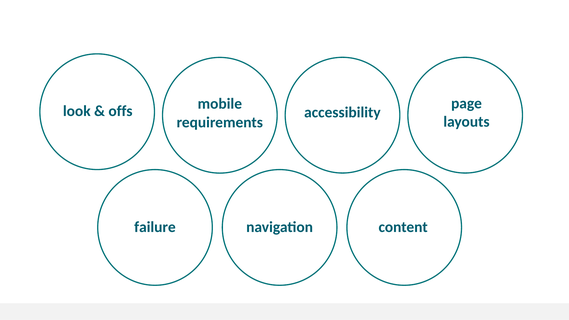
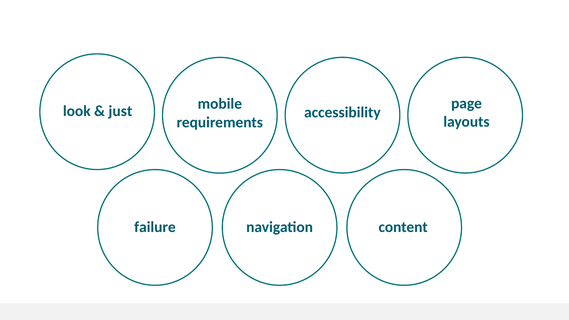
offs: offs -> just
